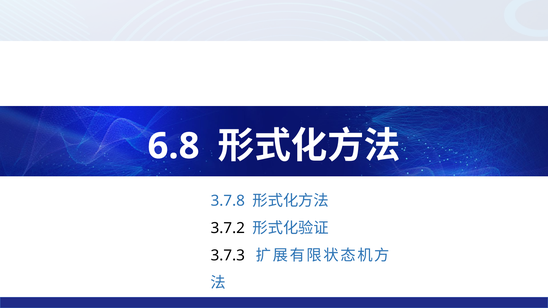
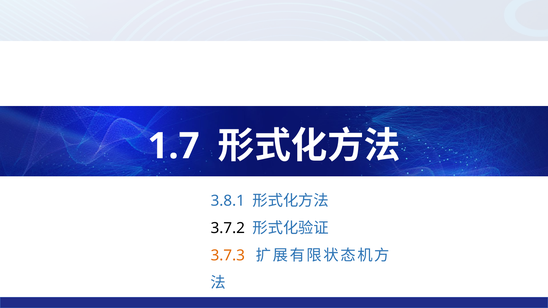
6.8: 6.8 -> 1.7
3.7.8: 3.7.8 -> 3.8.1
3.7.3 colour: black -> orange
